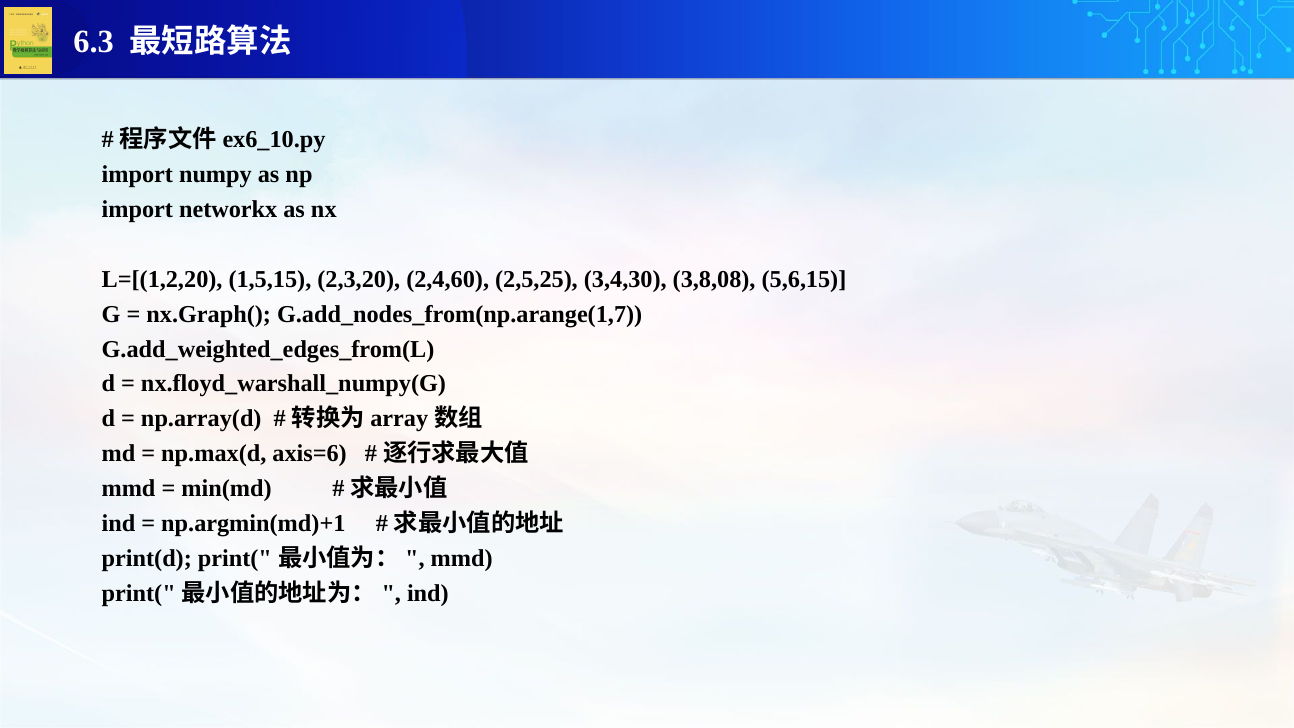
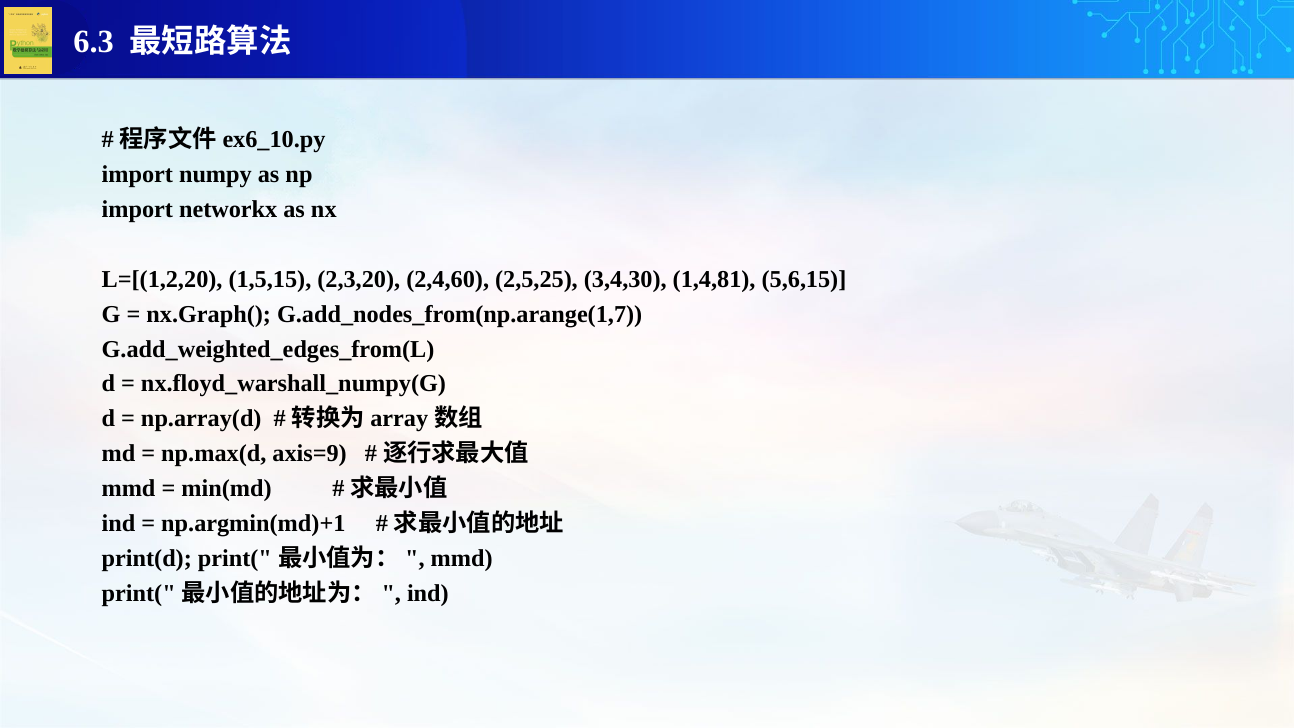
3,8,08: 3,8,08 -> 1,4,81
axis=6: axis=6 -> axis=9
